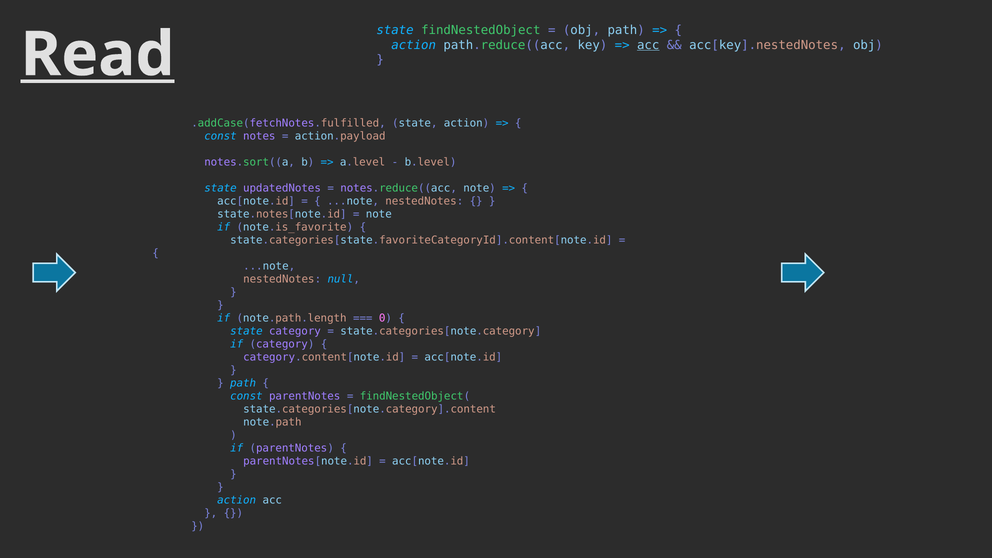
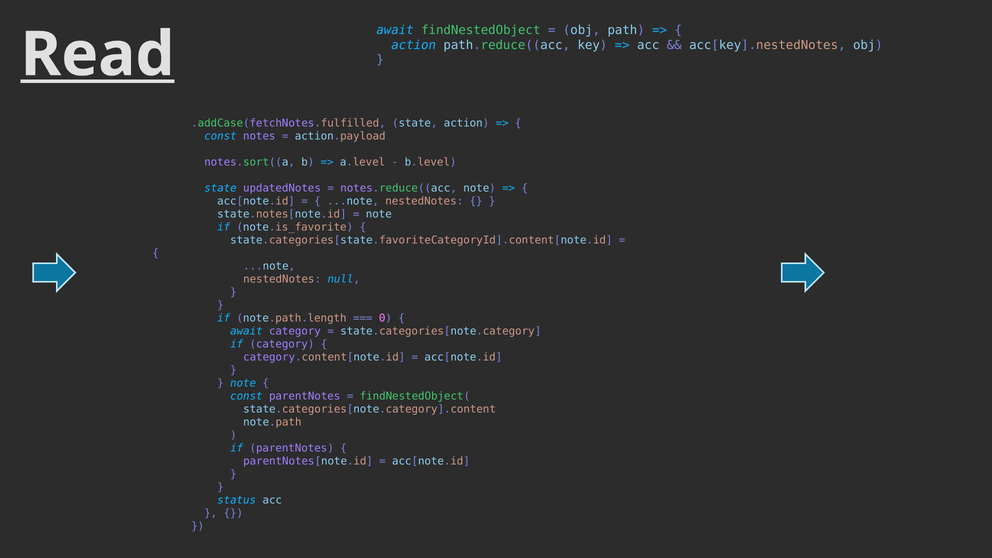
state at (395, 30): state -> await
acc at (648, 45) underline: present -> none
state at (246, 331): state -> await
path at (243, 383): path -> note
action at (237, 500): action -> status
